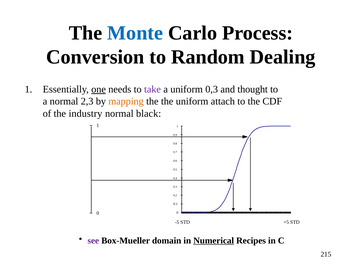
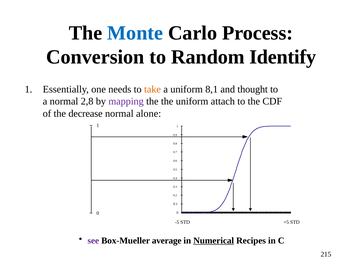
Dealing: Dealing -> Identify
one underline: present -> none
take colour: purple -> orange
0,3: 0,3 -> 8,1
2,3: 2,3 -> 2,8
mapping colour: orange -> purple
industry: industry -> decrease
black: black -> alone
domain: domain -> average
